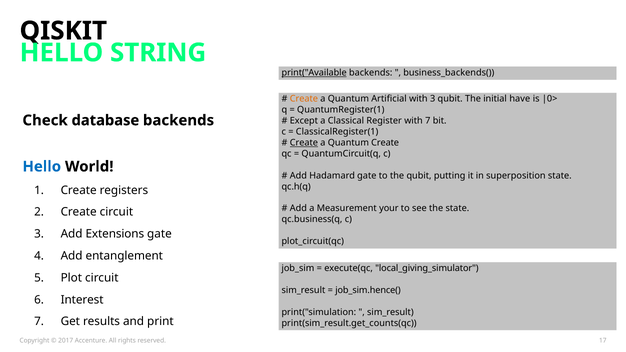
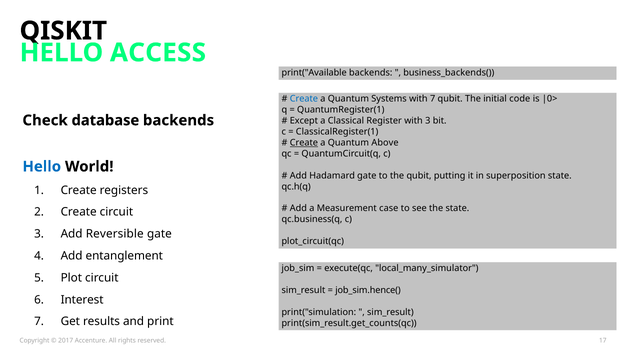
STRING: STRING -> ACCESS
print("Available underline: present -> none
Create at (304, 99) colour: orange -> blue
Artificial: Artificial -> Systems
with 3: 3 -> 7
have: have -> code
with 7: 7 -> 3
Quantum Create: Create -> Above
your: your -> case
Extensions: Extensions -> Reversible
local_giving_simulator: local_giving_simulator -> local_many_simulator
